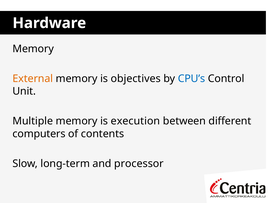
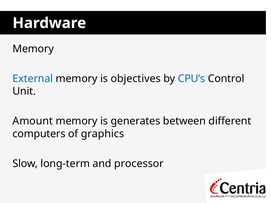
External colour: orange -> blue
Multiple: Multiple -> Amount
execution: execution -> generates
contents: contents -> graphics
